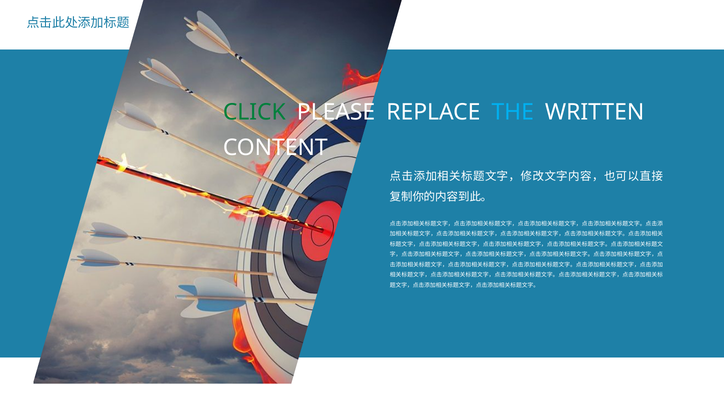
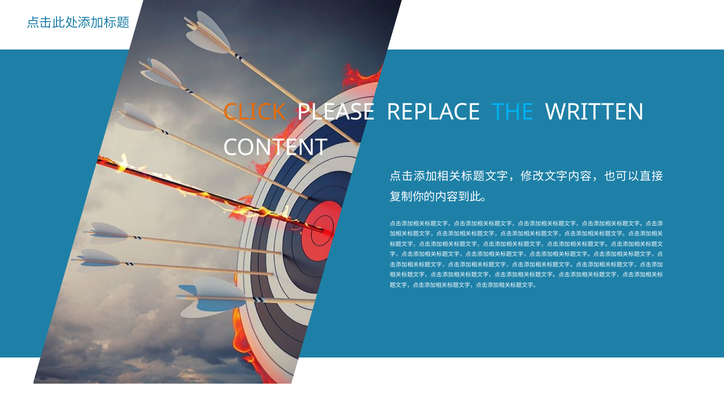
CLICK colour: green -> orange
